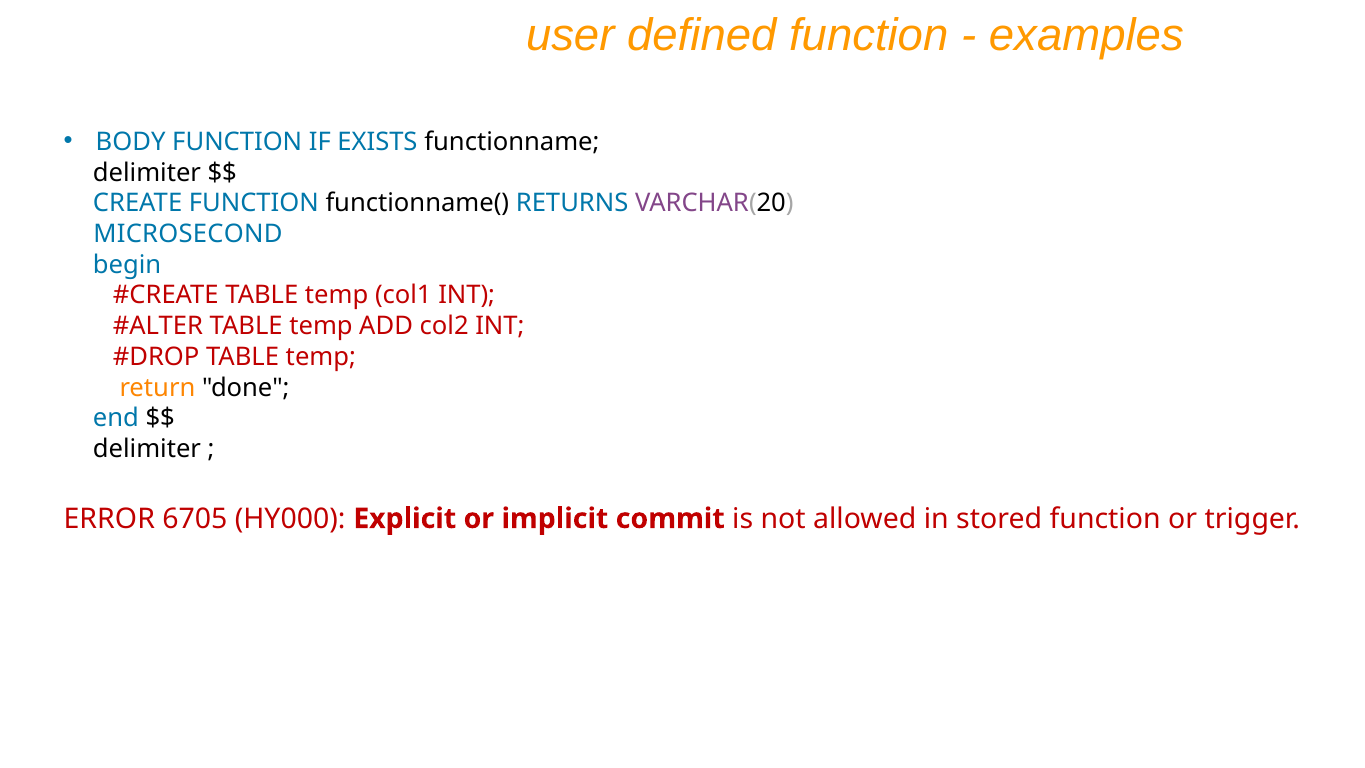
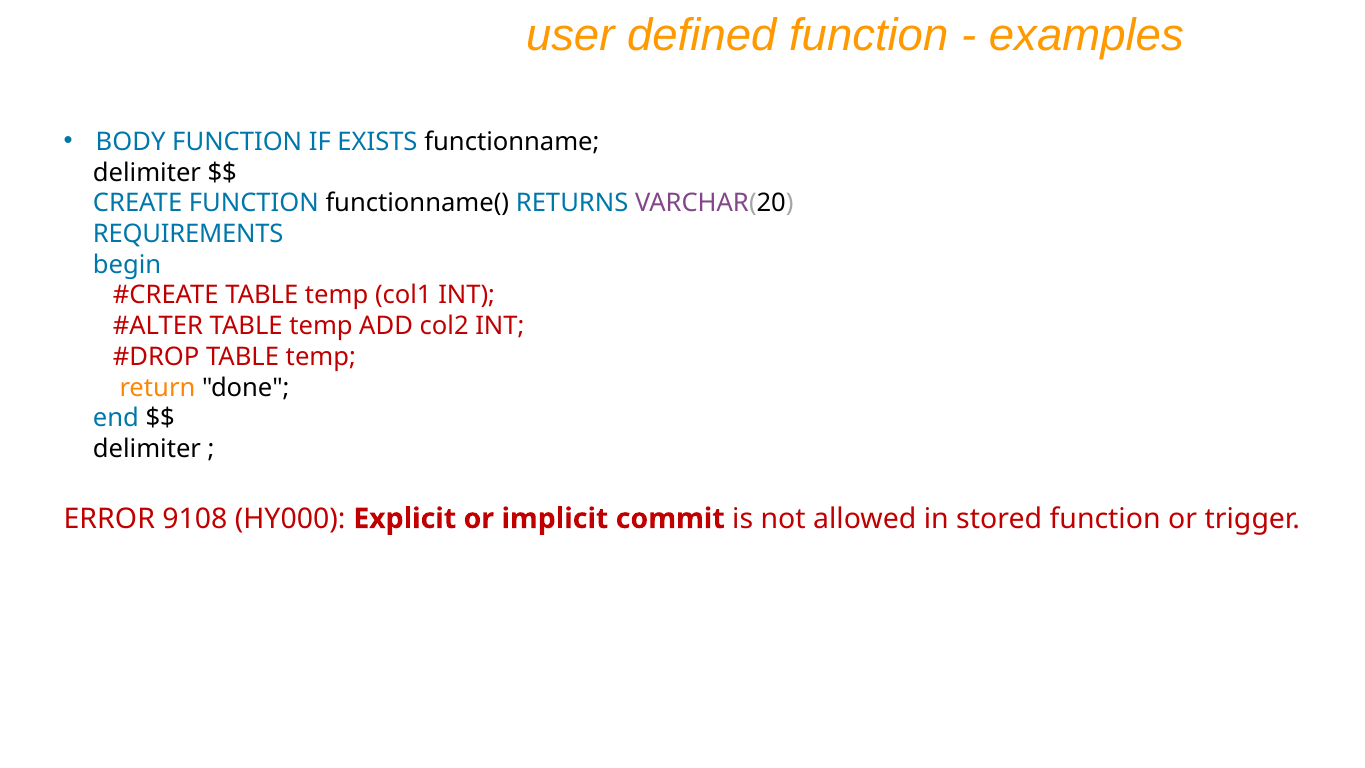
MICROSECOND: MICROSECOND -> REQUIREMENTS
6705: 6705 -> 9108
